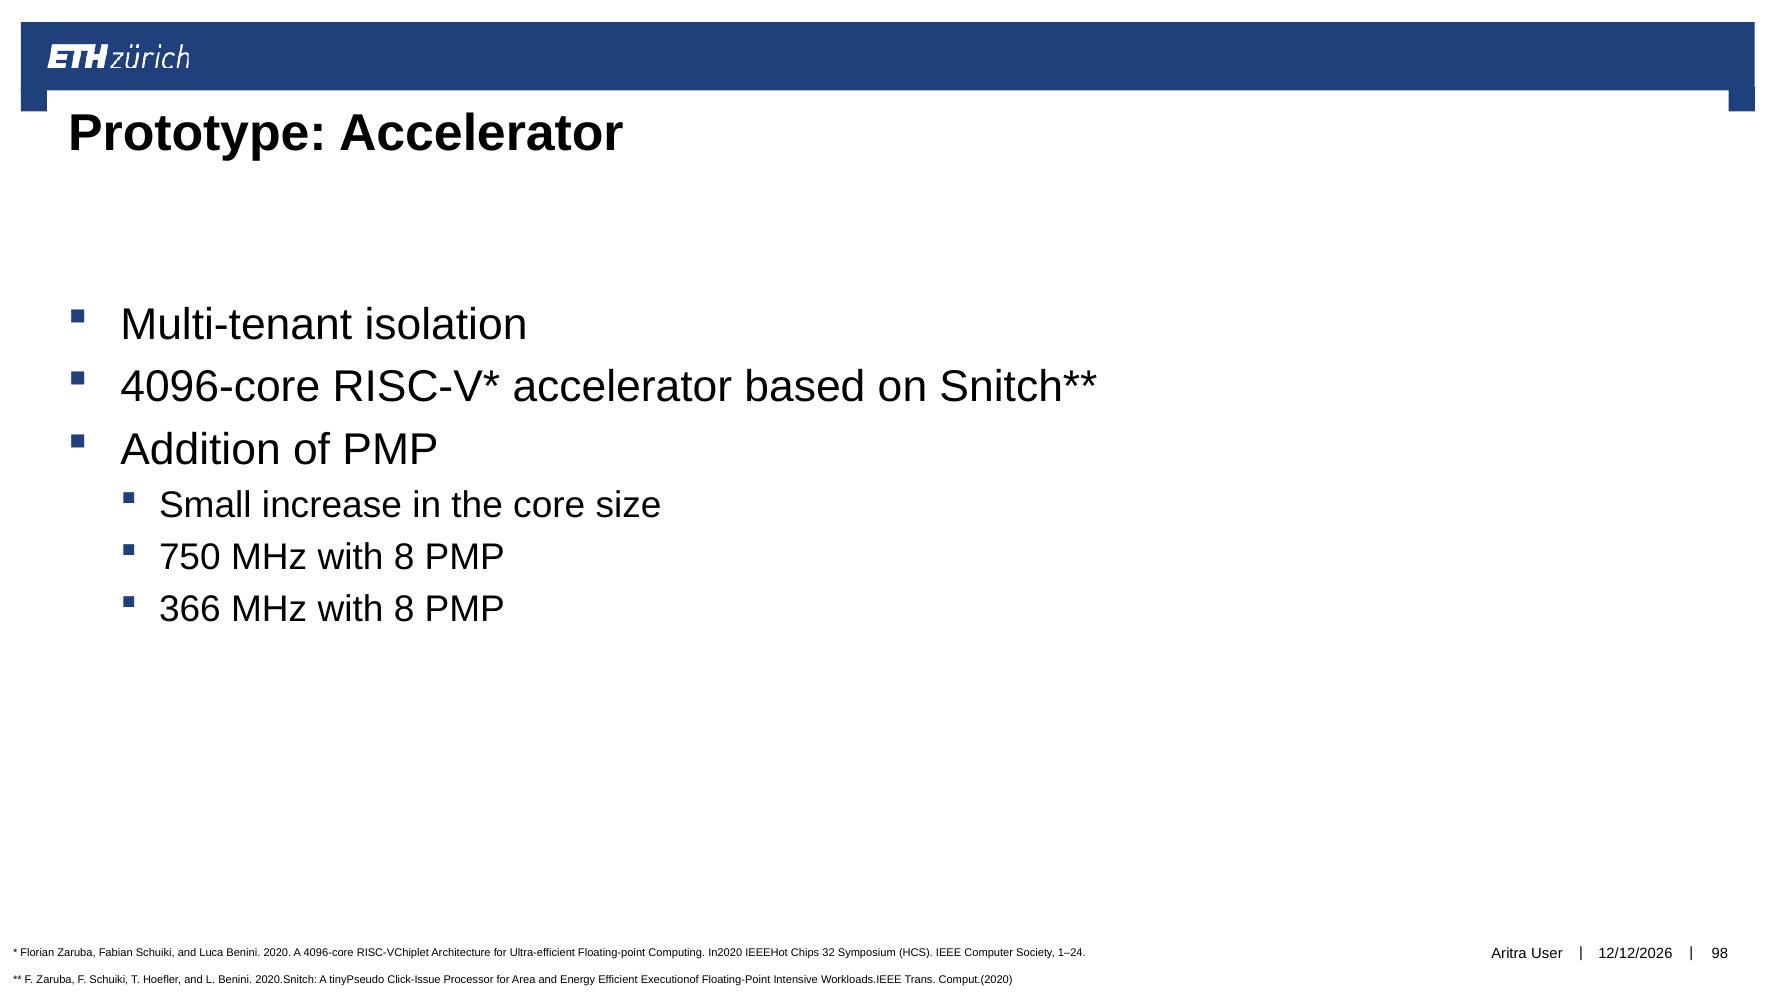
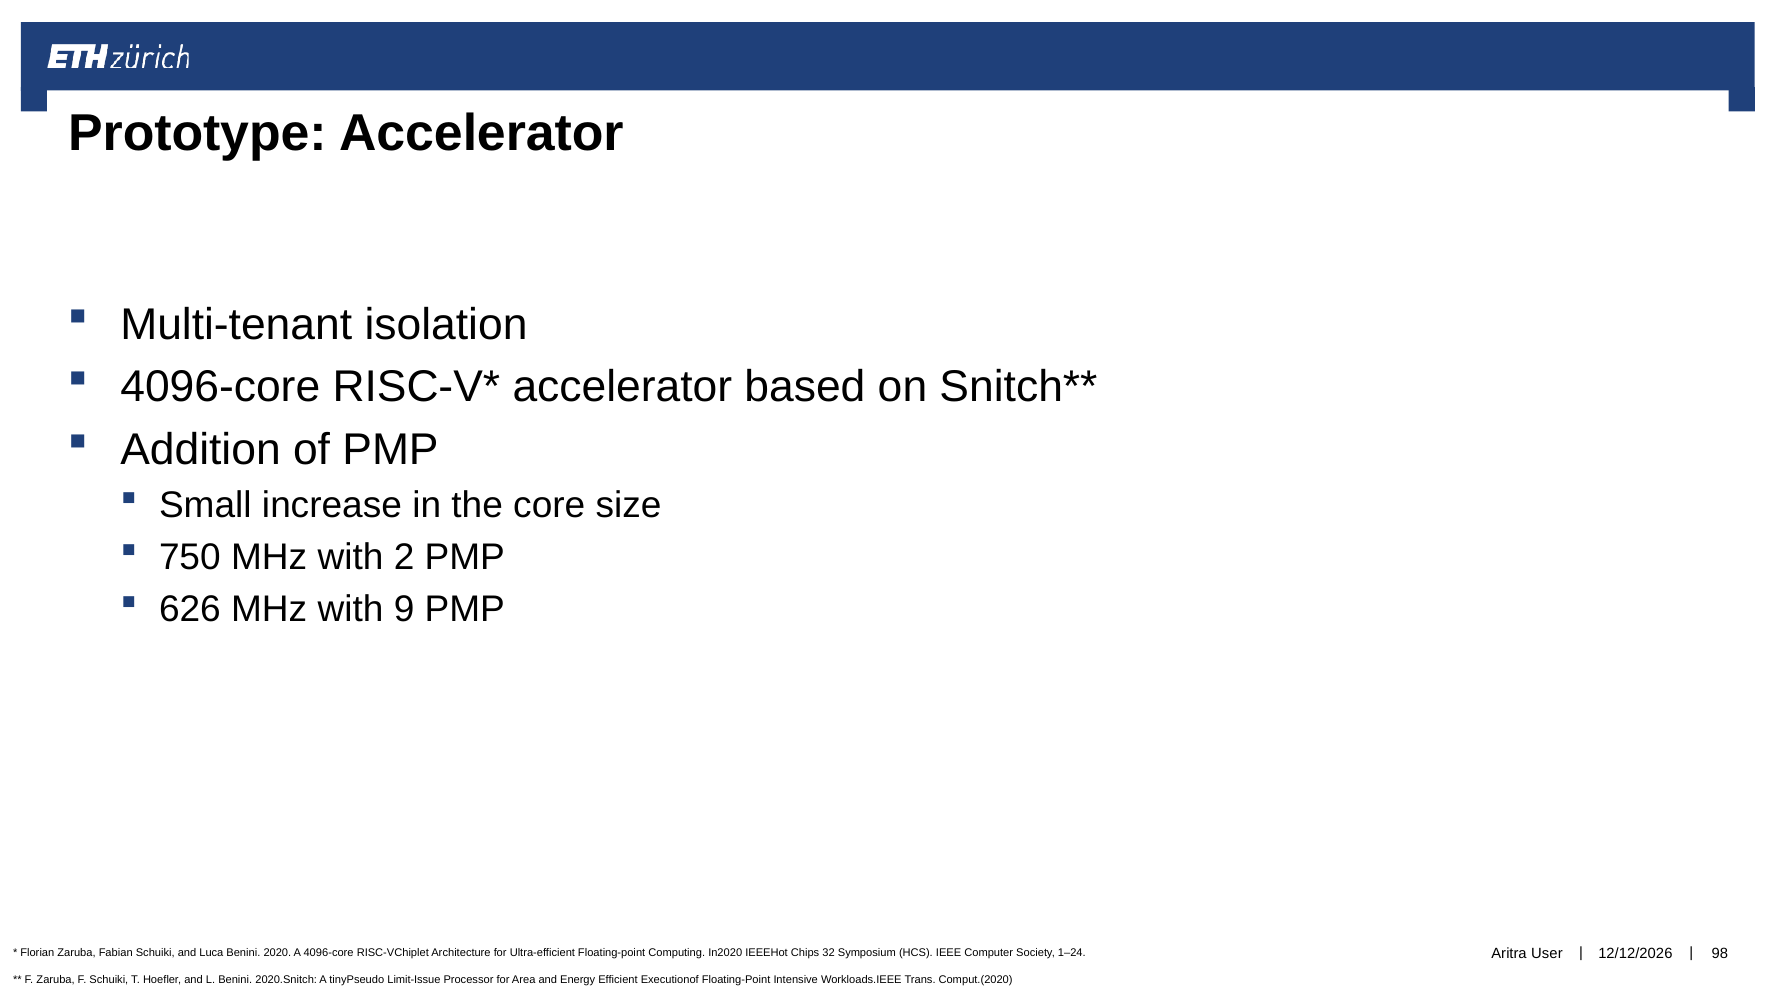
750 MHz with 8: 8 -> 2
366: 366 -> 626
8 at (404, 609): 8 -> 9
Click-Issue: Click-Issue -> Limit-Issue
